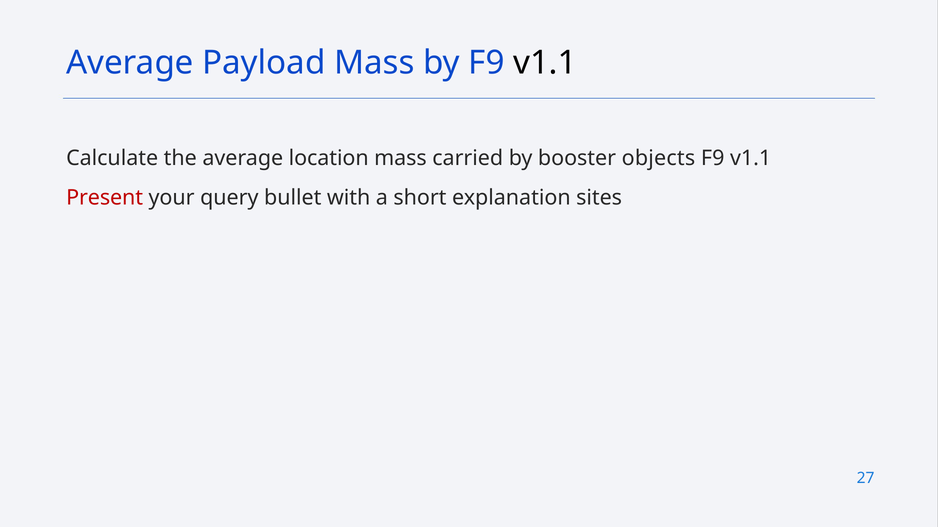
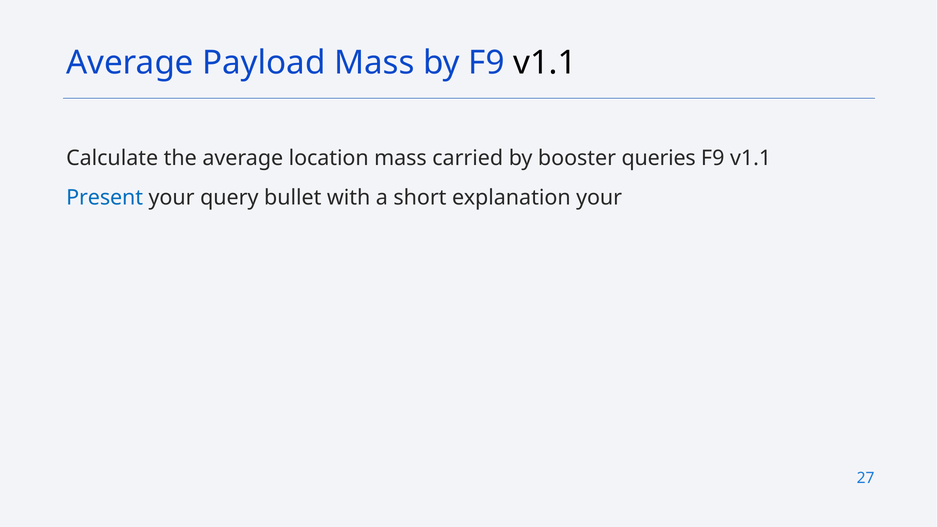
objects: objects -> queries
Present colour: red -> blue
explanation sites: sites -> your
